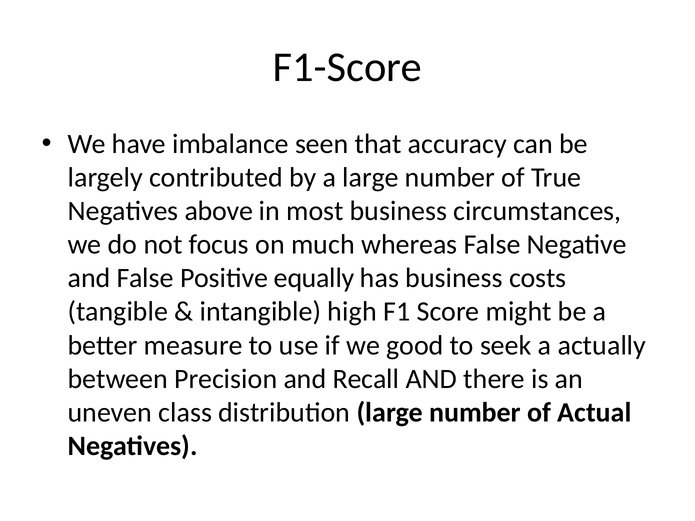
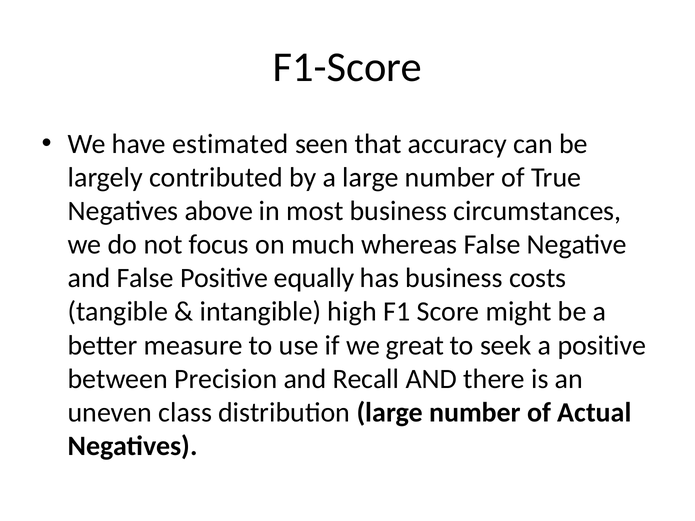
imbalance: imbalance -> estimated
good: good -> great
a actually: actually -> positive
